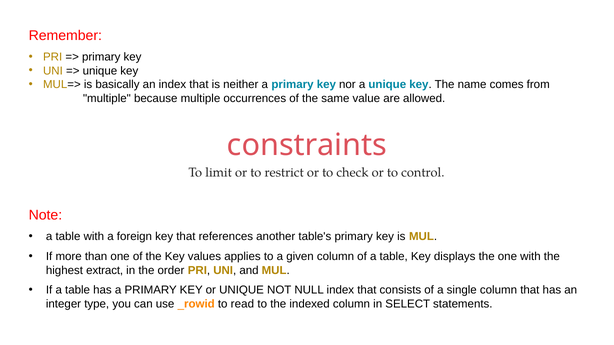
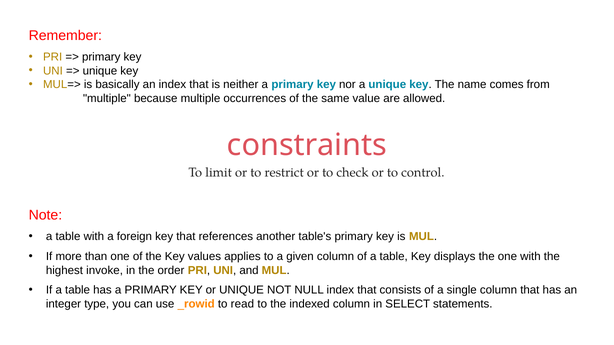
extract: extract -> invoke
